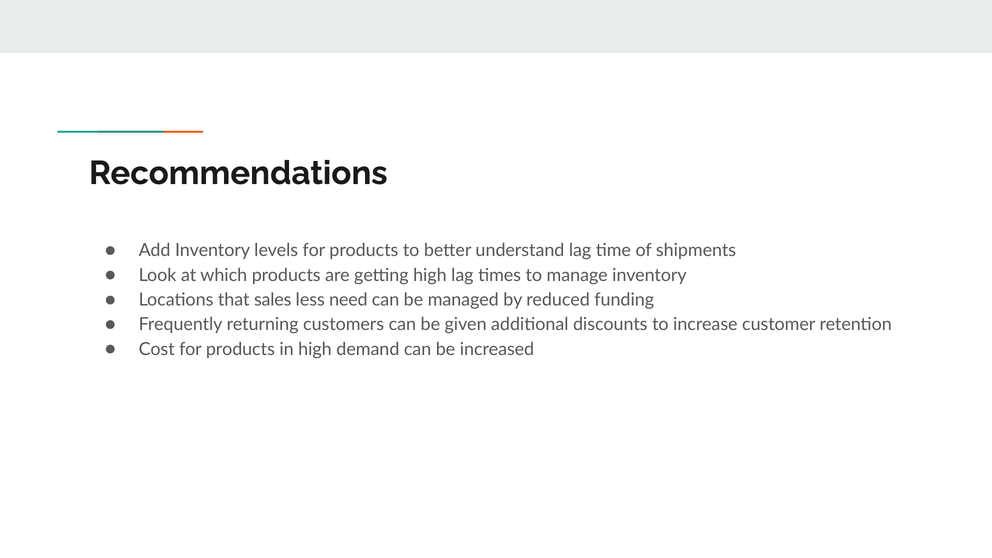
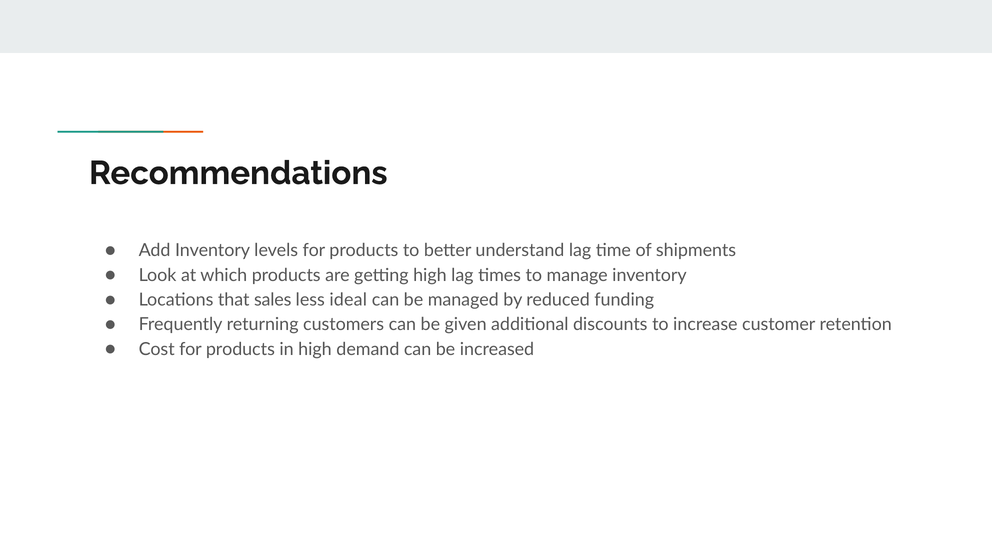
need: need -> ideal
